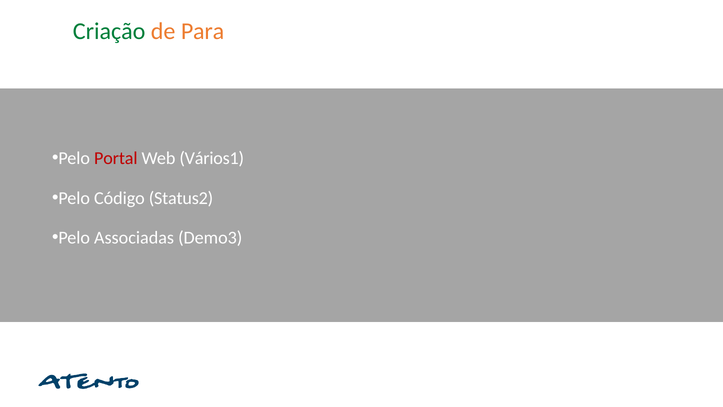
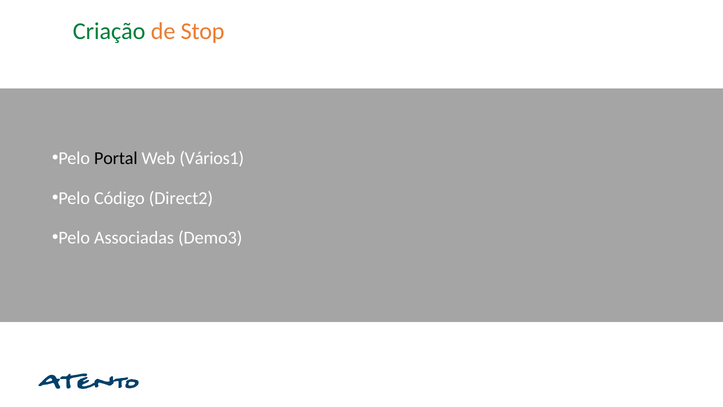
Para: Para -> Stop
Portal colour: red -> black
Status2: Status2 -> Direct2
